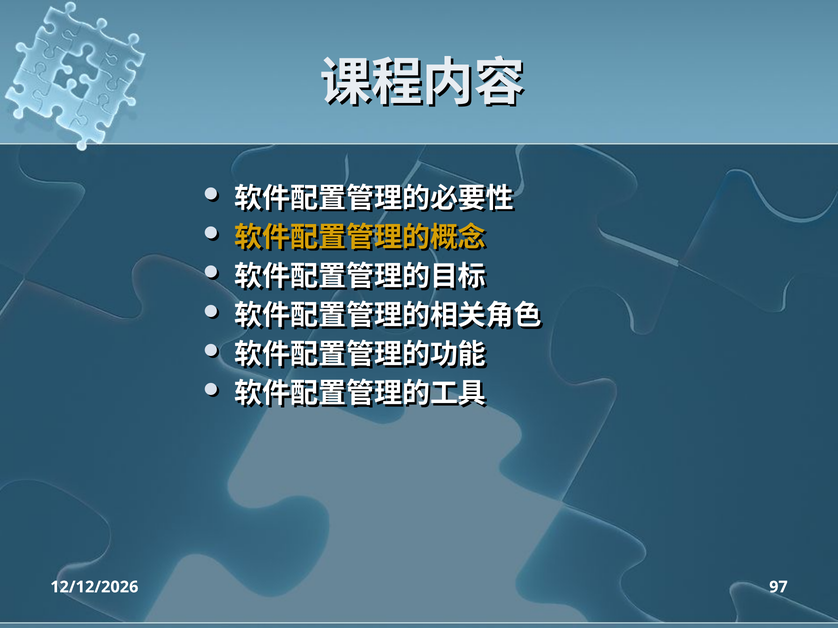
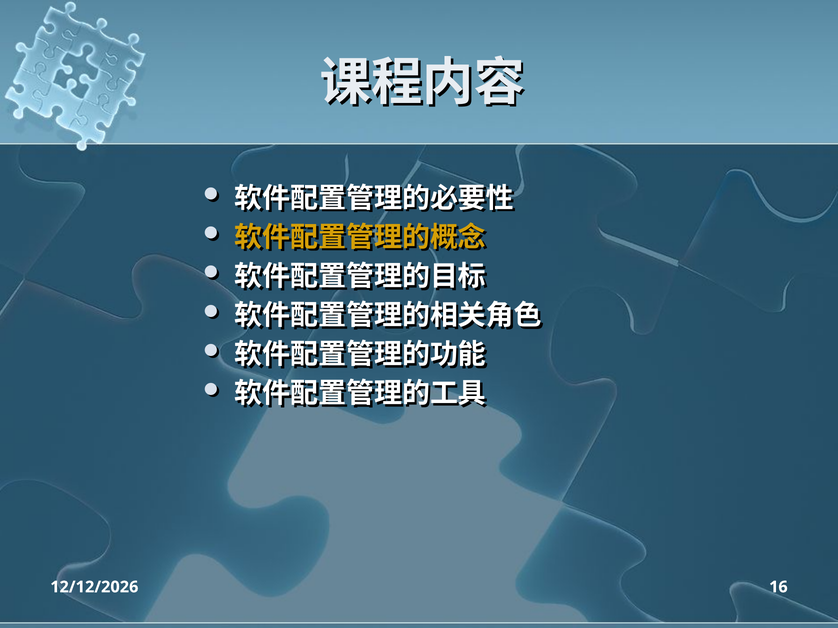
97: 97 -> 16
